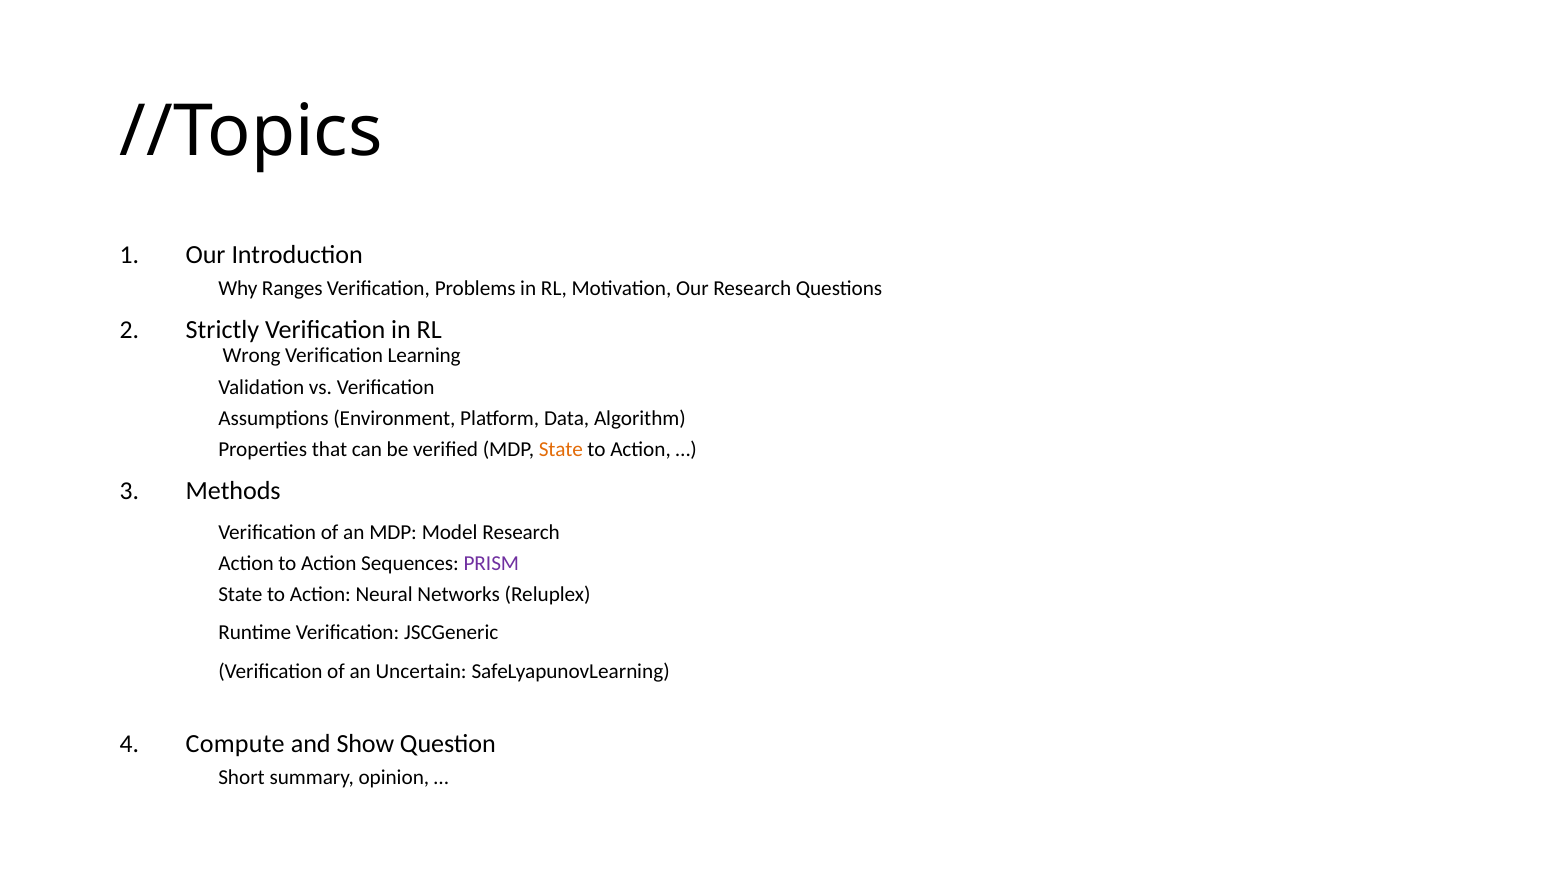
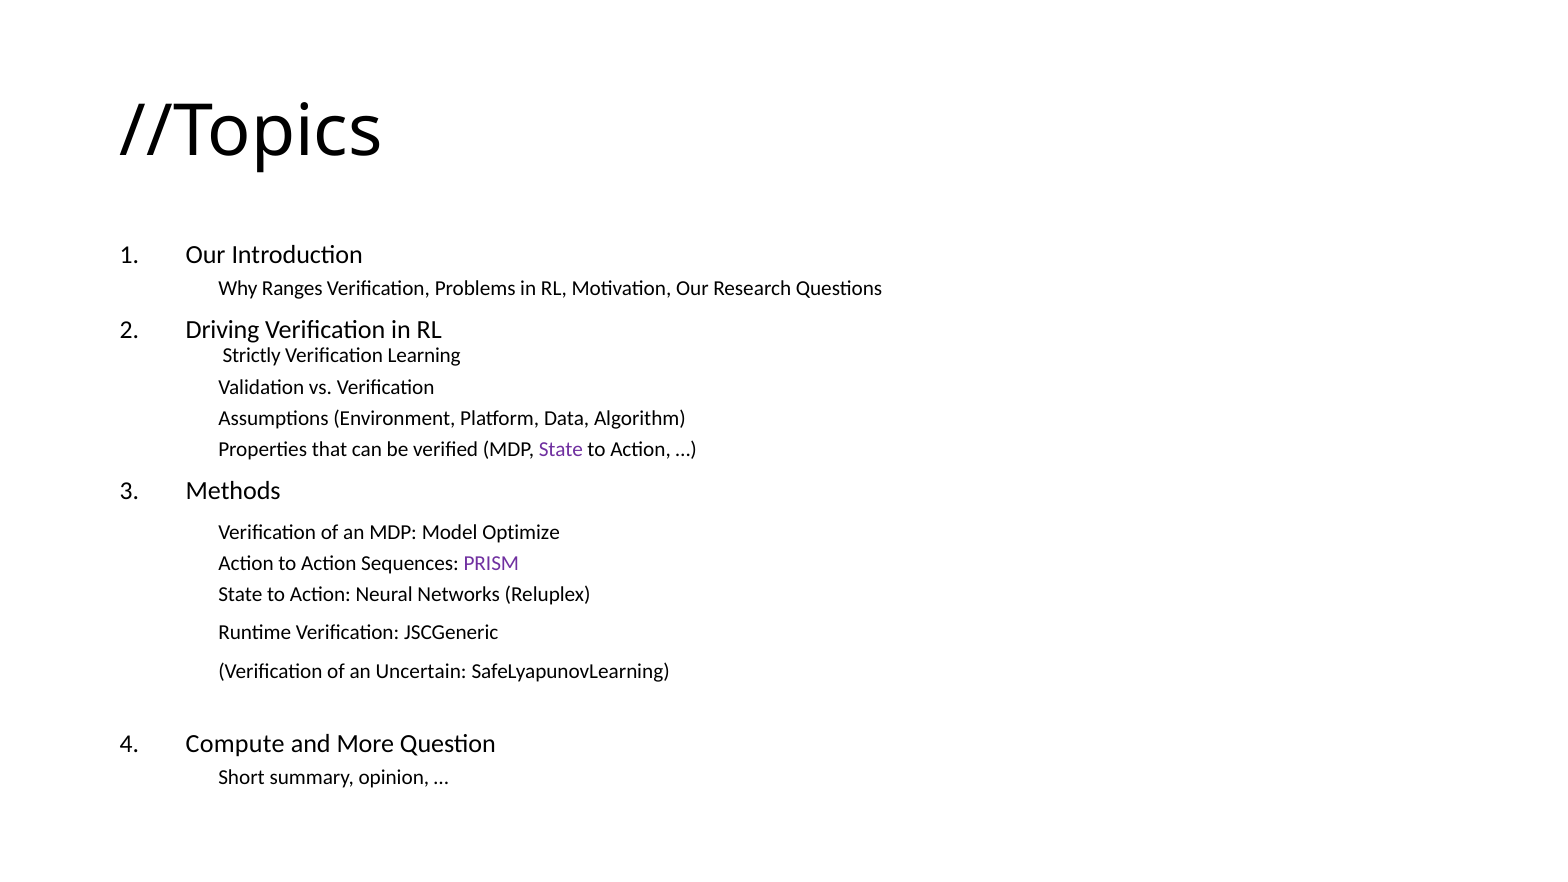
Strictly: Strictly -> Driving
Wrong: Wrong -> Strictly
State at (561, 449) colour: orange -> purple
Model Research: Research -> Optimize
Show: Show -> More
